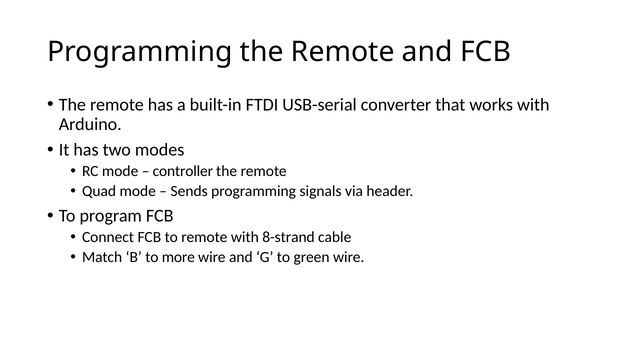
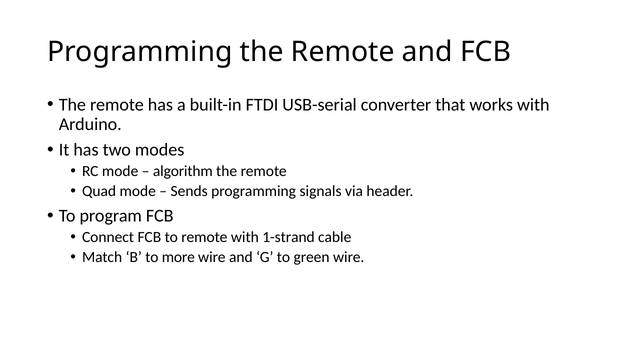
controller: controller -> algorithm
8-strand: 8-strand -> 1-strand
